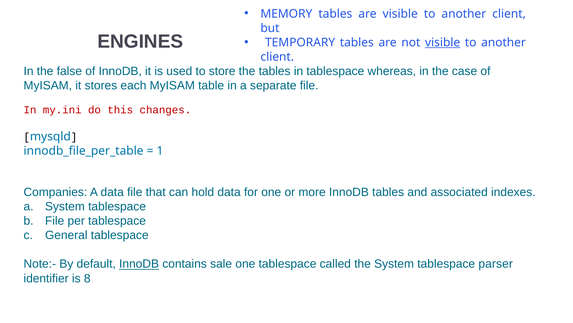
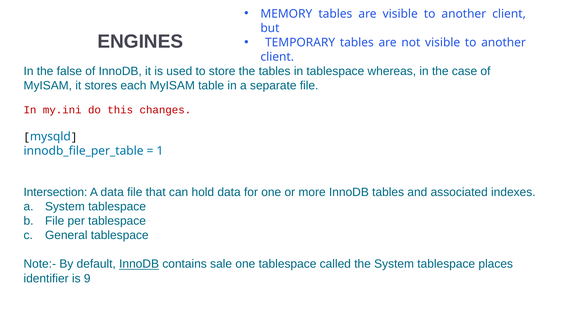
visible at (443, 42) underline: present -> none
Companies: Companies -> Intersection
parser: parser -> places
8: 8 -> 9
